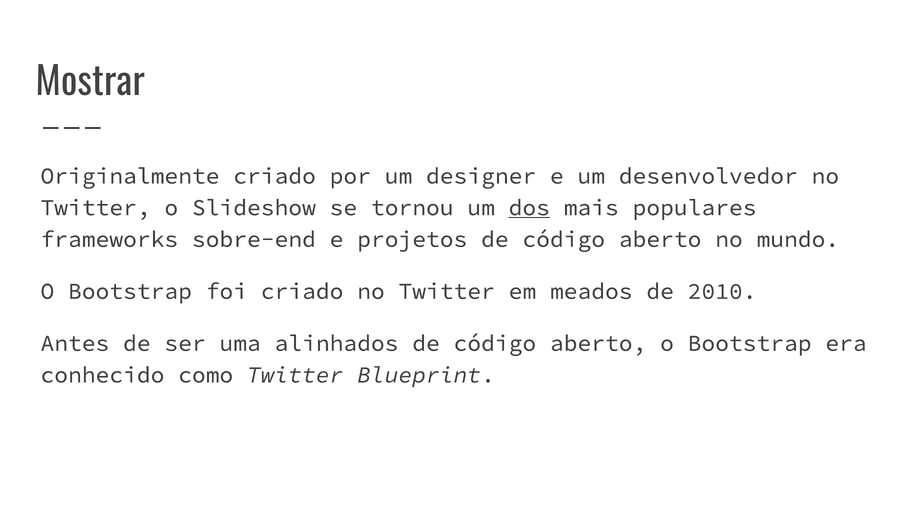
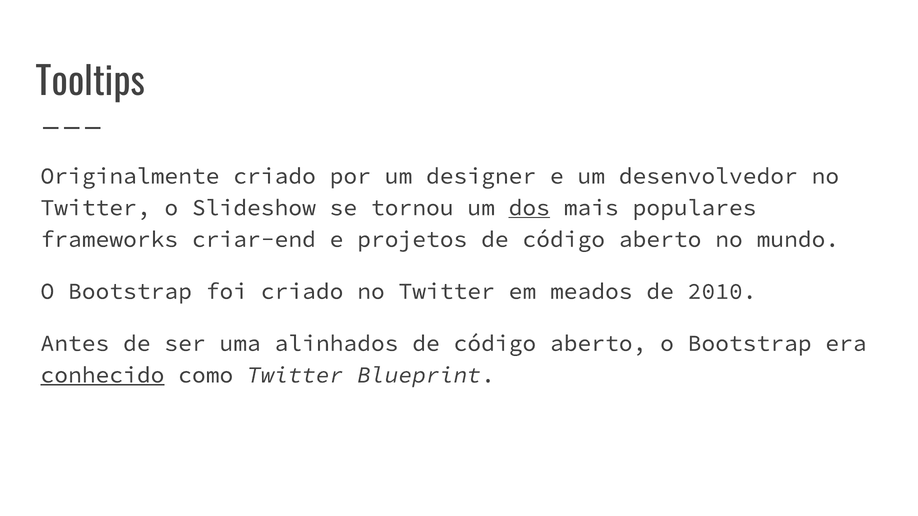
Mostrar: Mostrar -> Tooltips
sobre-end: sobre-end -> criar-end
conhecido underline: none -> present
